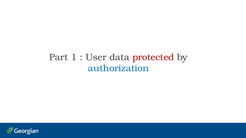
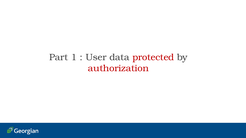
authorization colour: blue -> red
